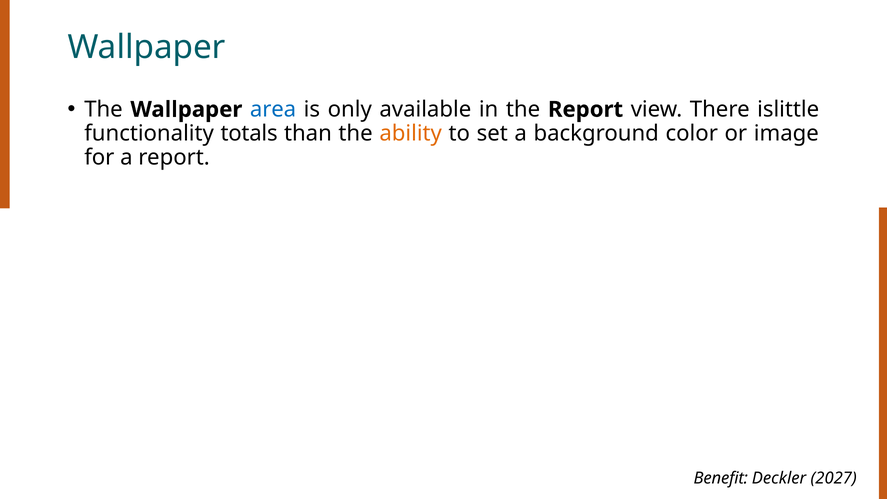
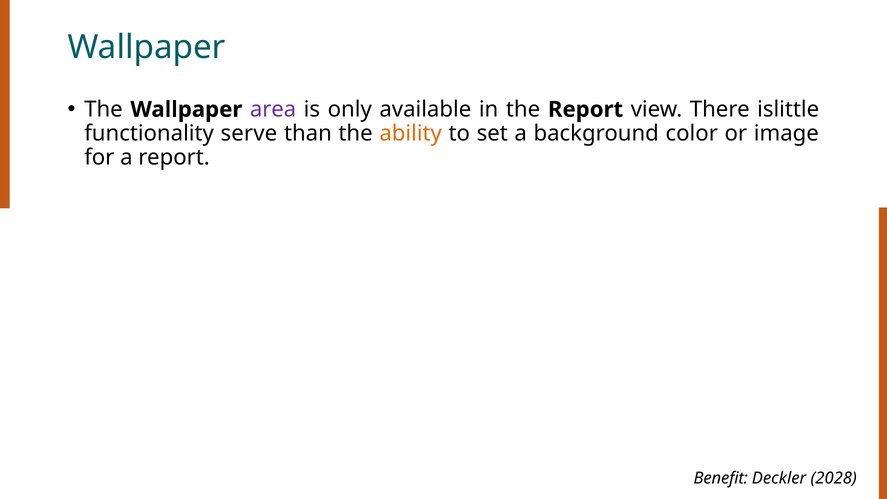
area colour: blue -> purple
totals: totals -> serve
2027: 2027 -> 2028
